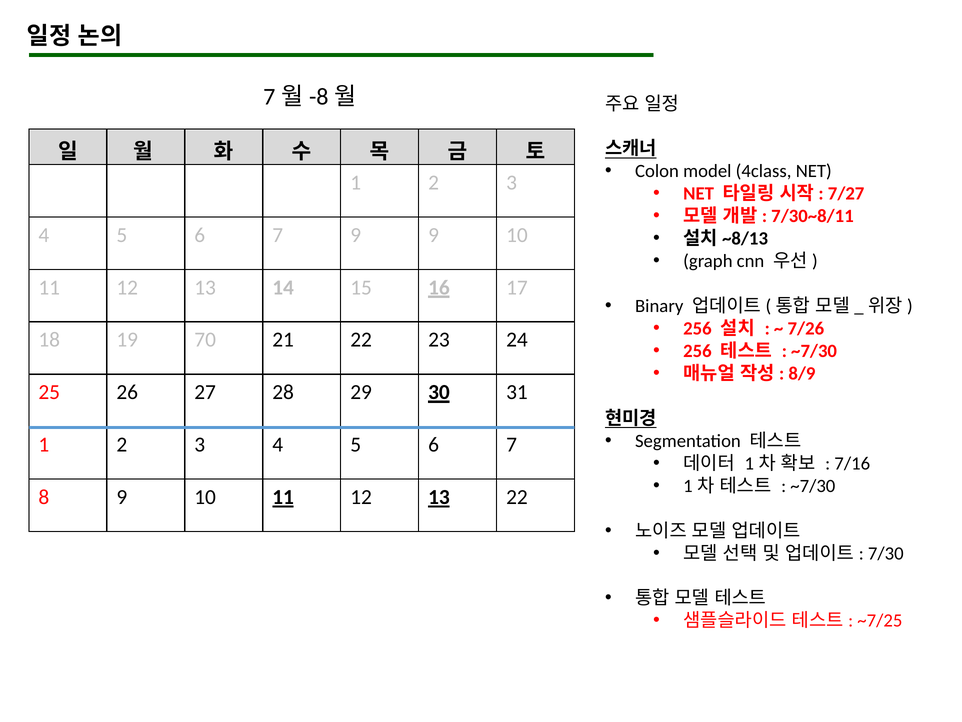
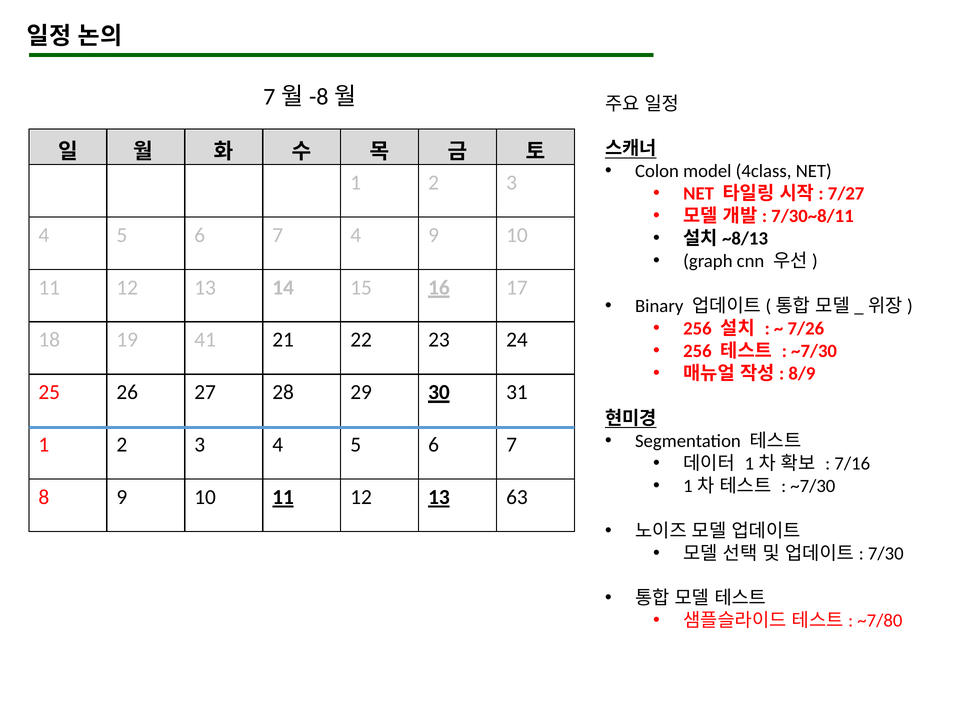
7 9: 9 -> 4
70: 70 -> 41
13 22: 22 -> 63
~7/25: ~7/25 -> ~7/80
